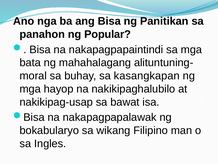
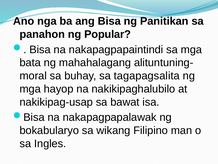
kasangkapan: kasangkapan -> tagapagsalita
